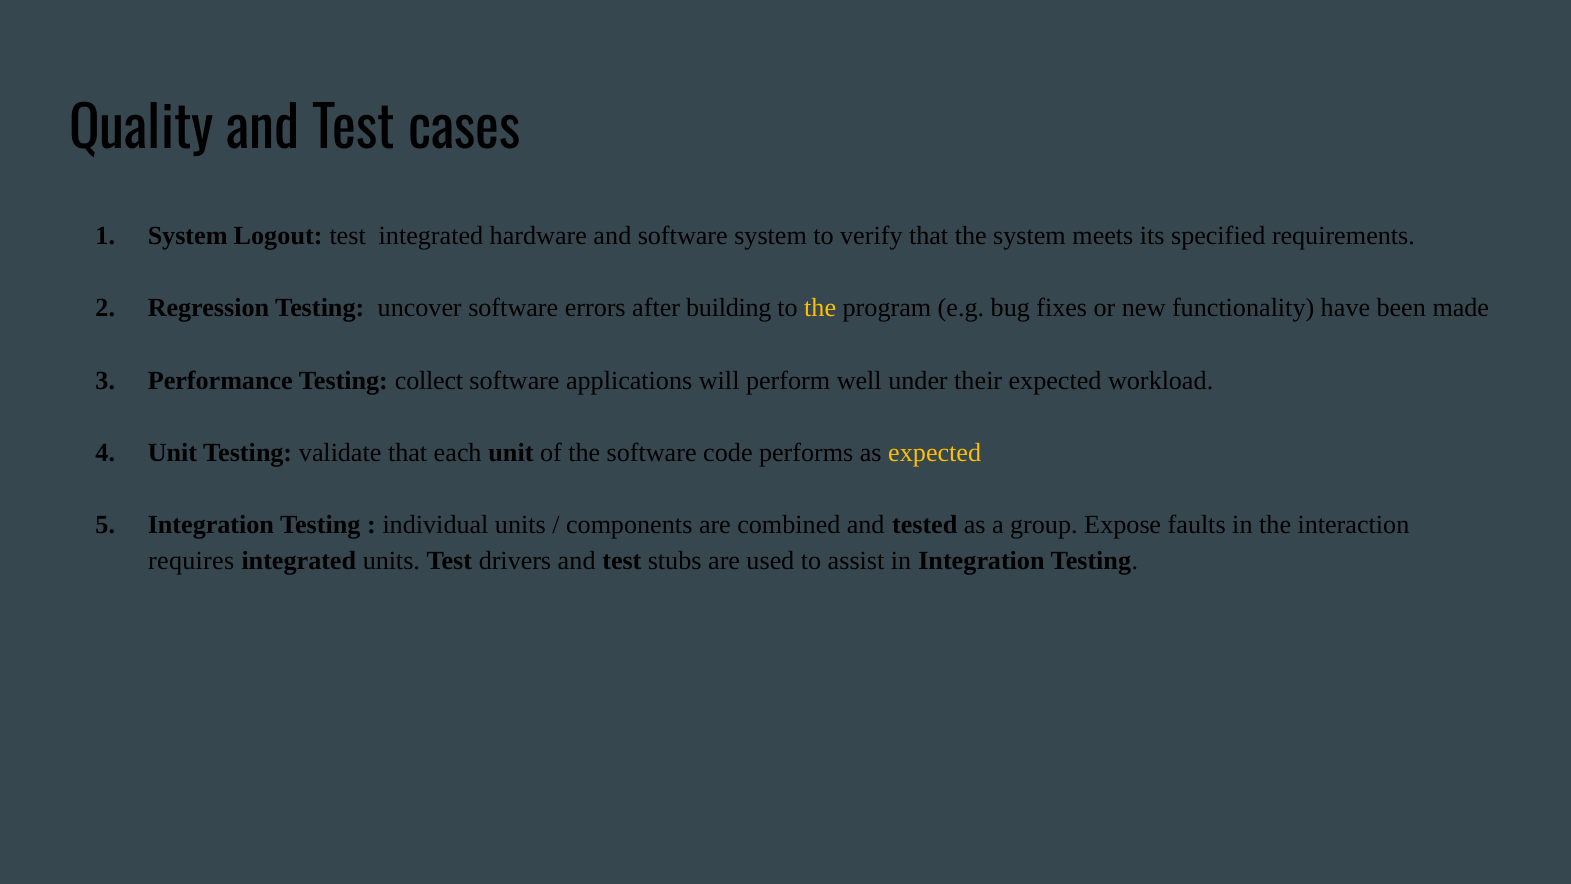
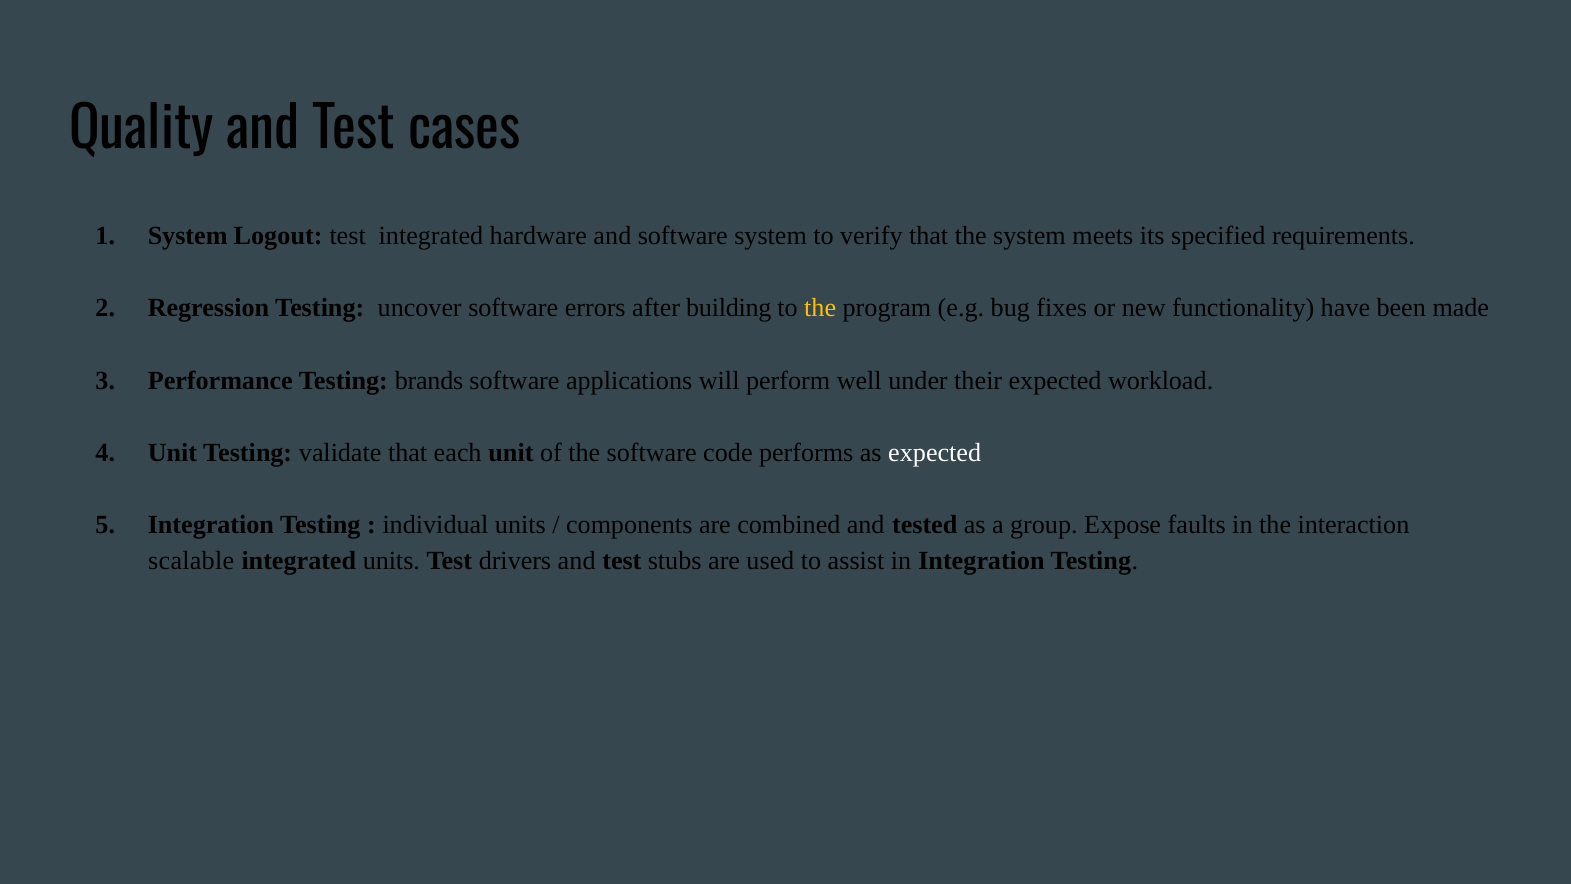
collect: collect -> brands
expected at (935, 453) colour: yellow -> white
requires: requires -> scalable
